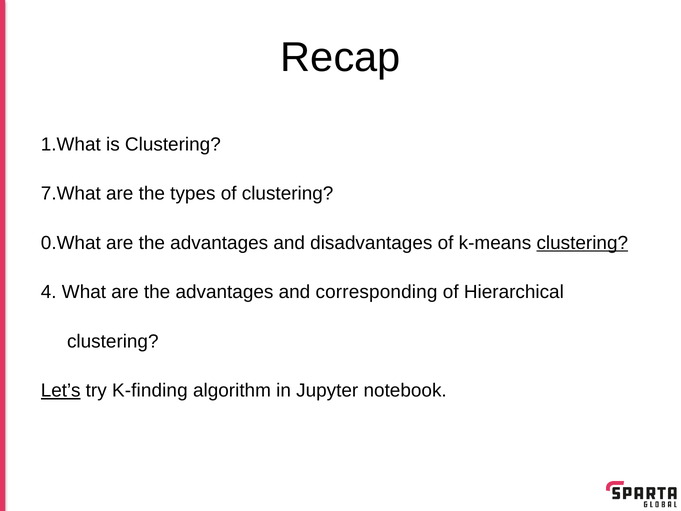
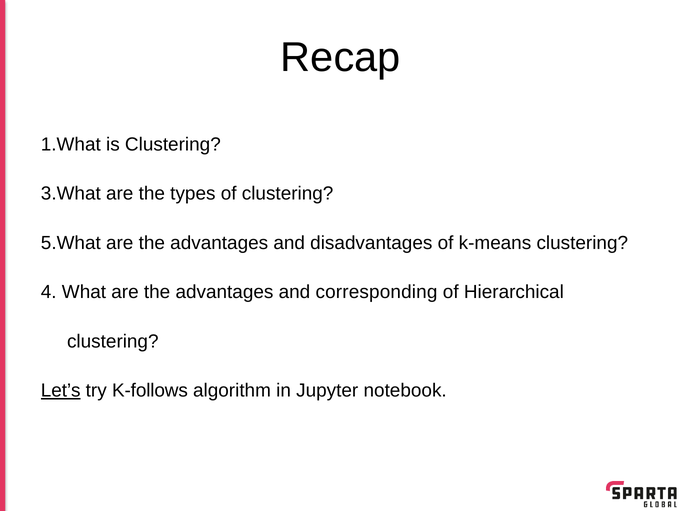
7.What: 7.What -> 3.What
0.What: 0.What -> 5.What
clustering at (582, 243) underline: present -> none
K-finding: K-finding -> K-follows
